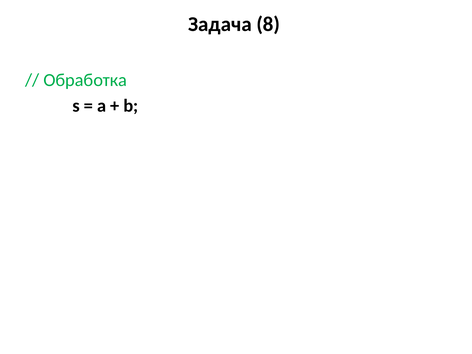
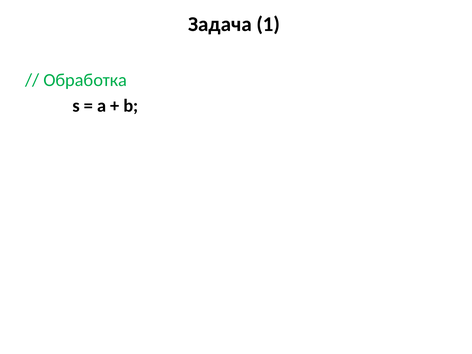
8: 8 -> 1
